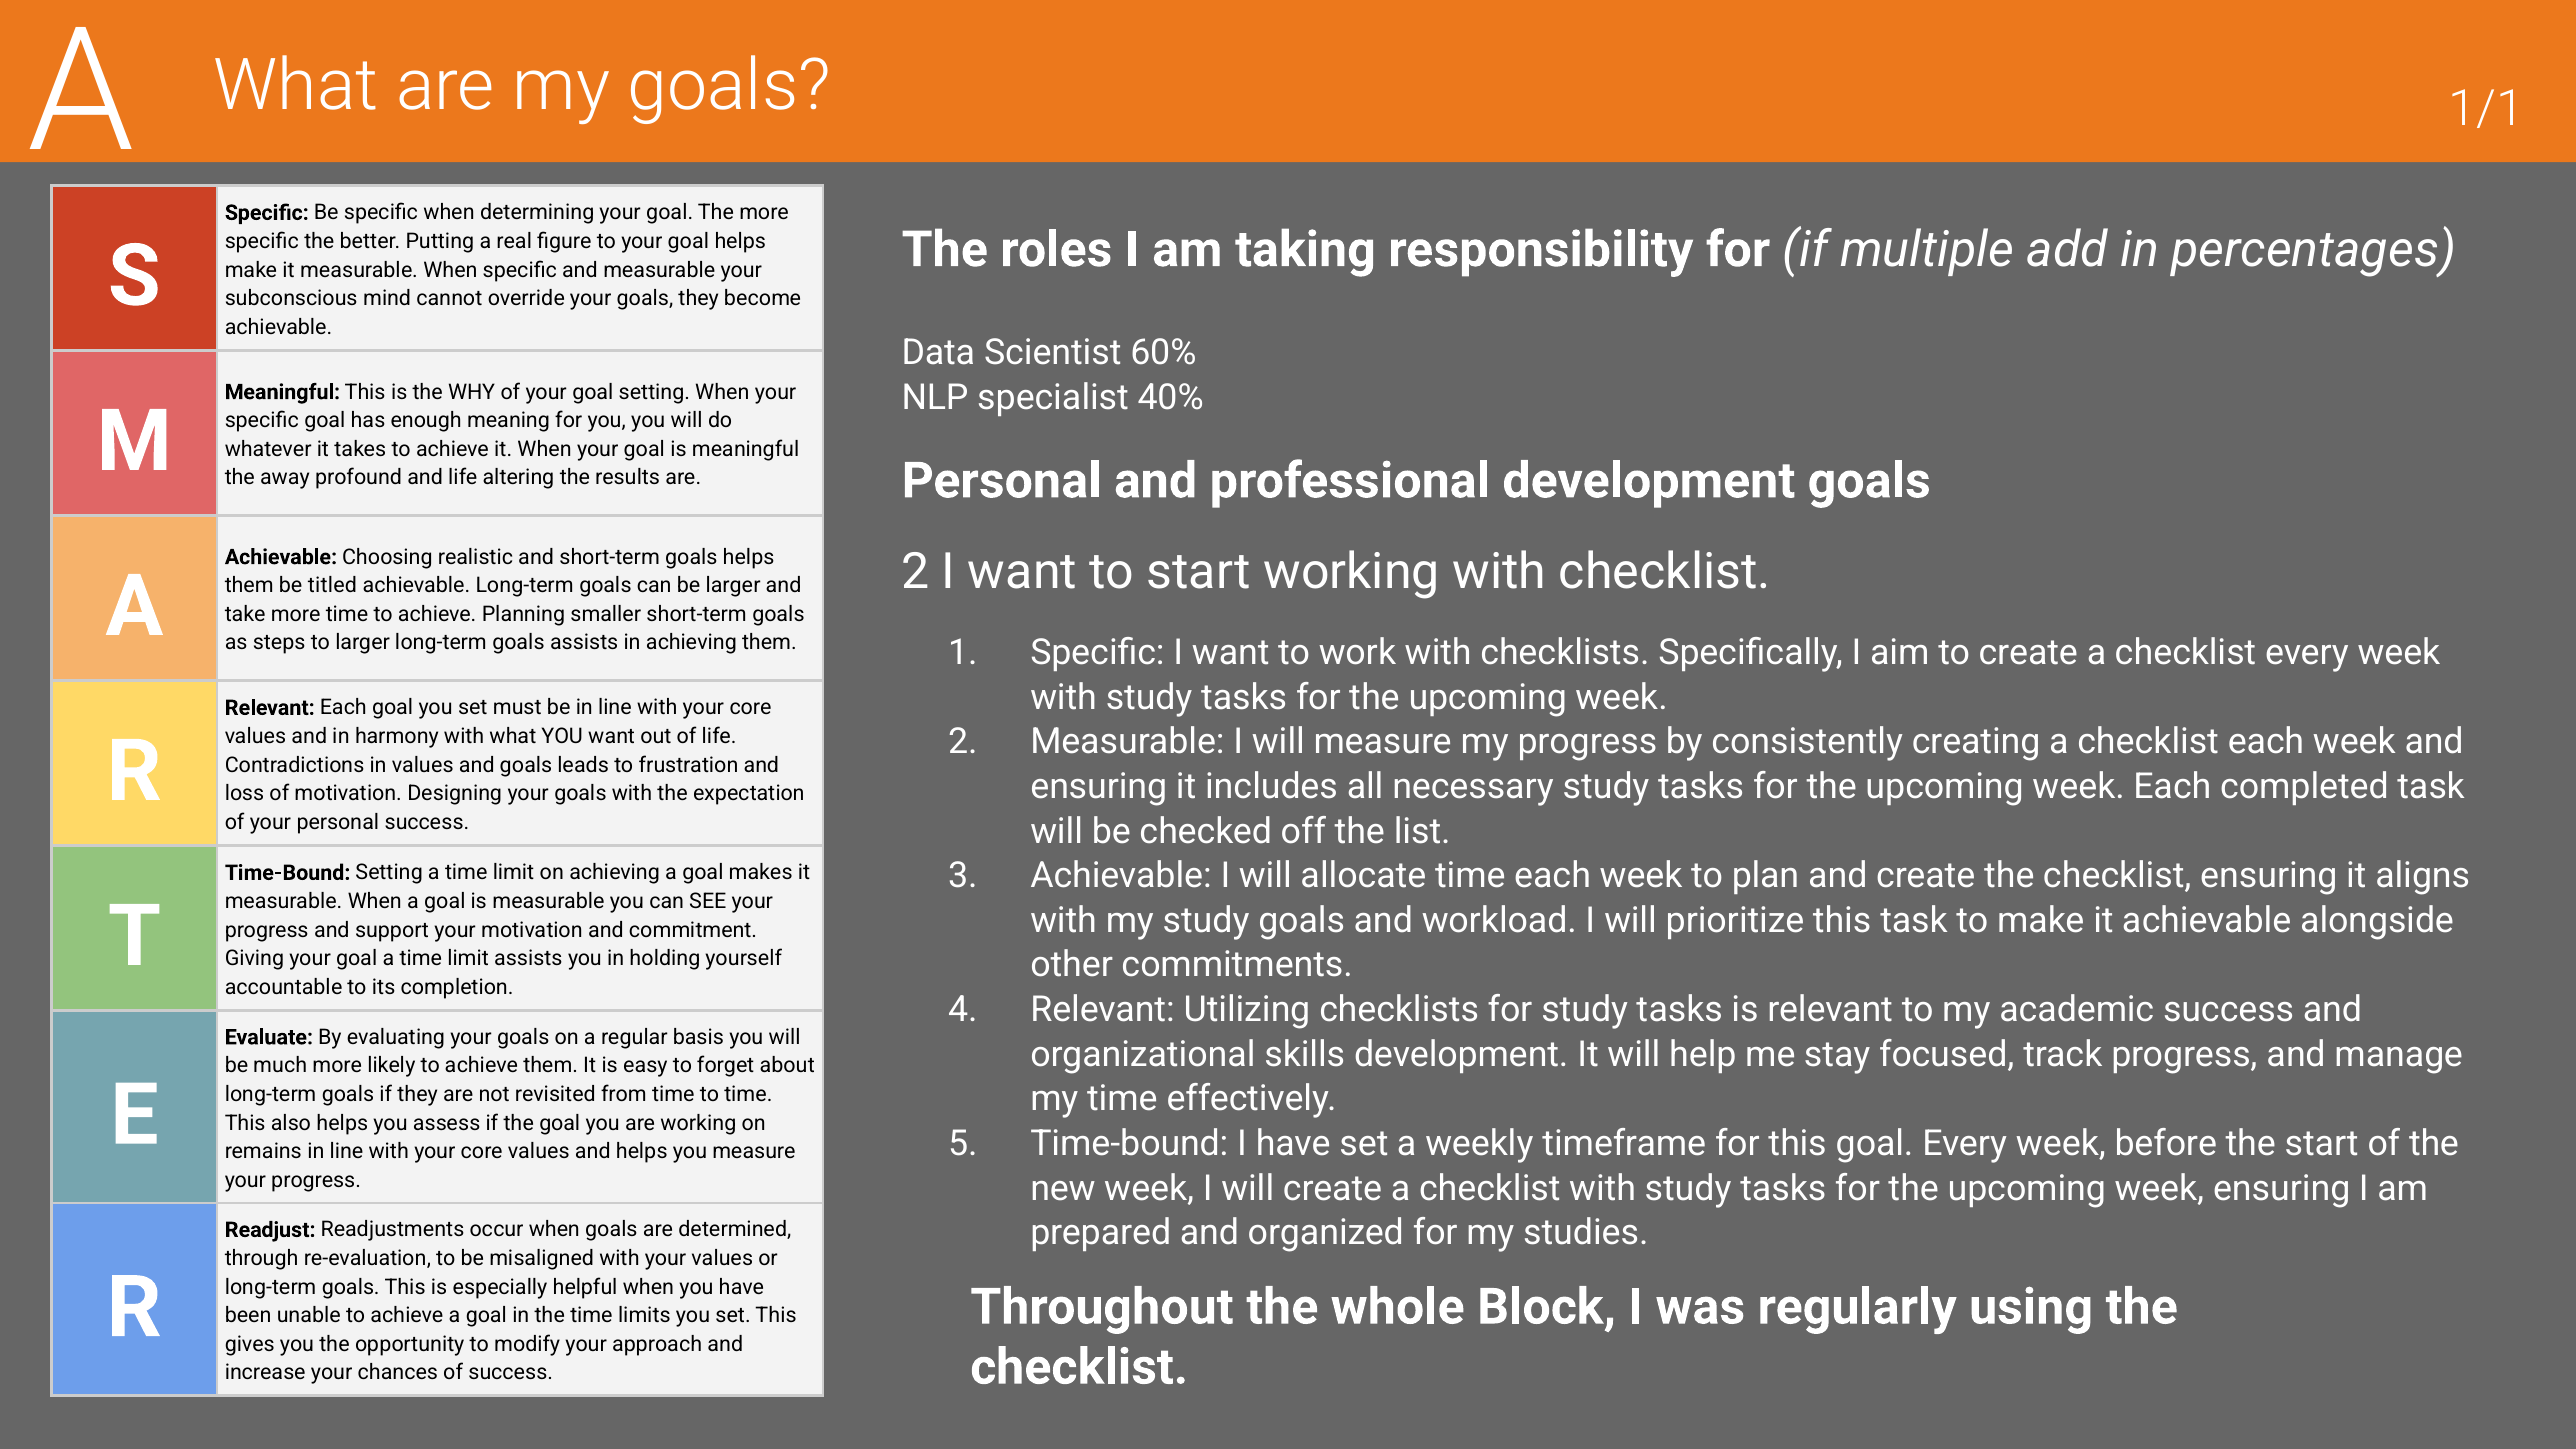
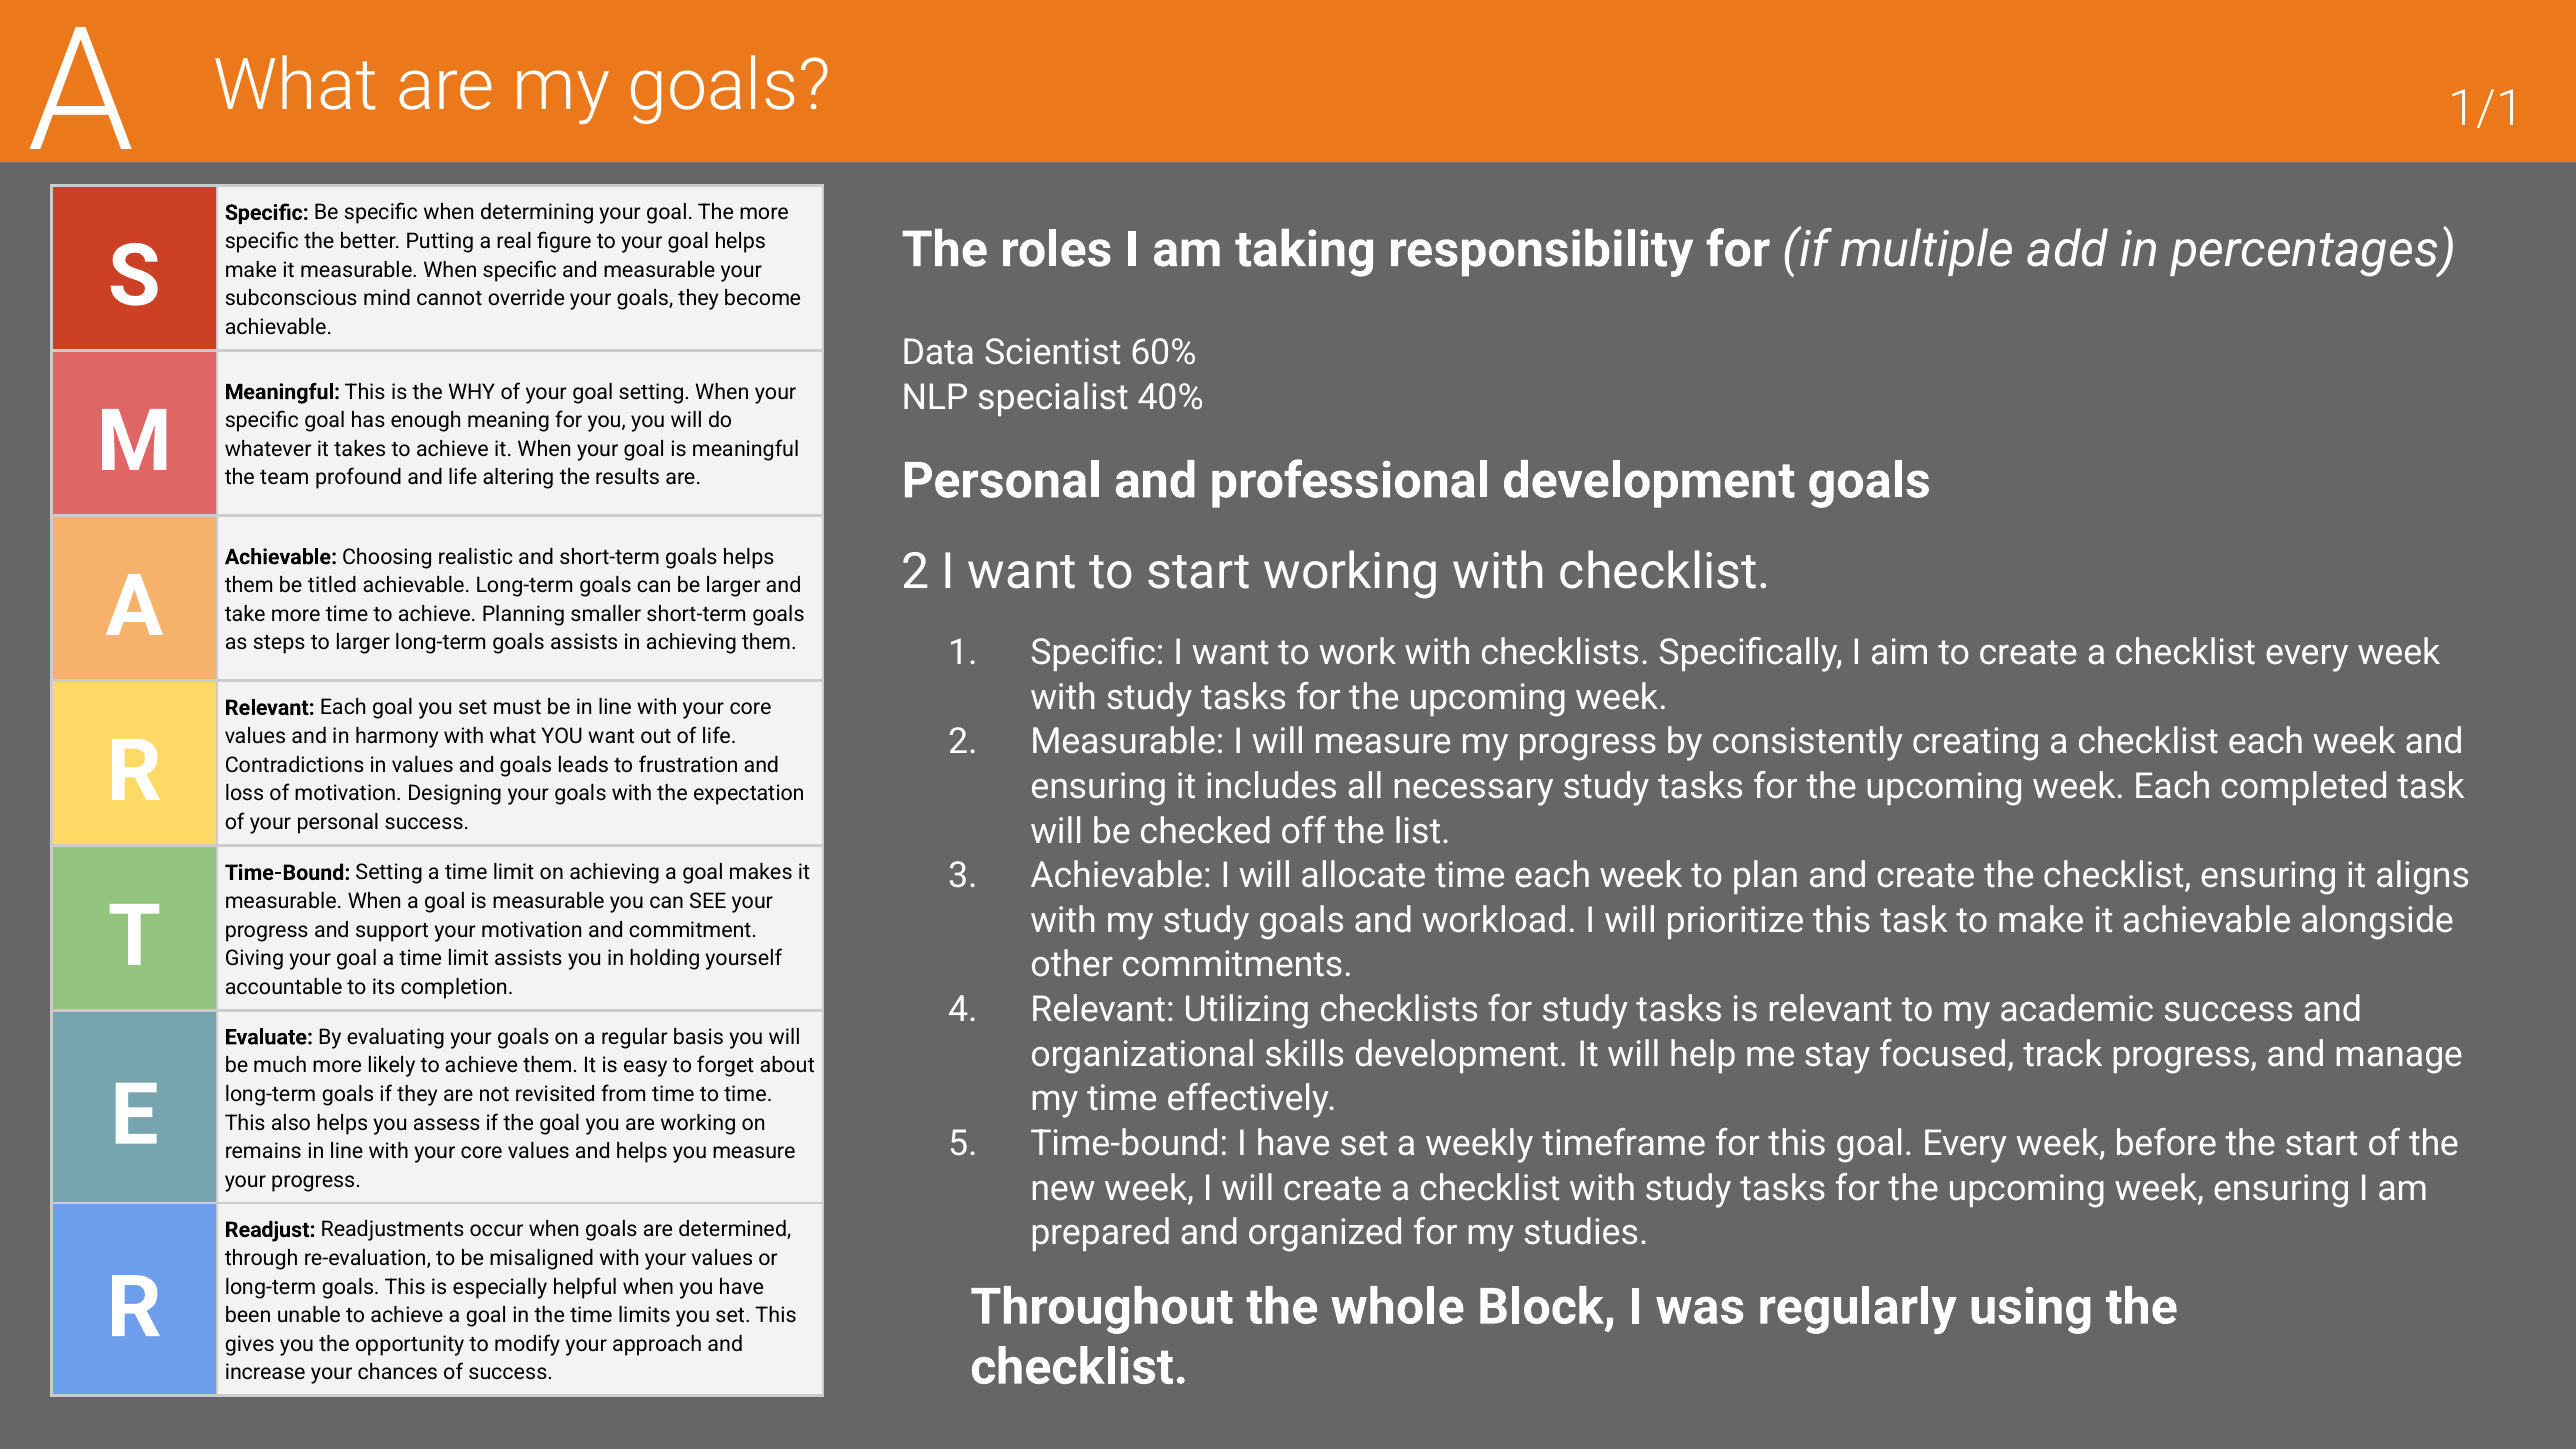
away: away -> team
